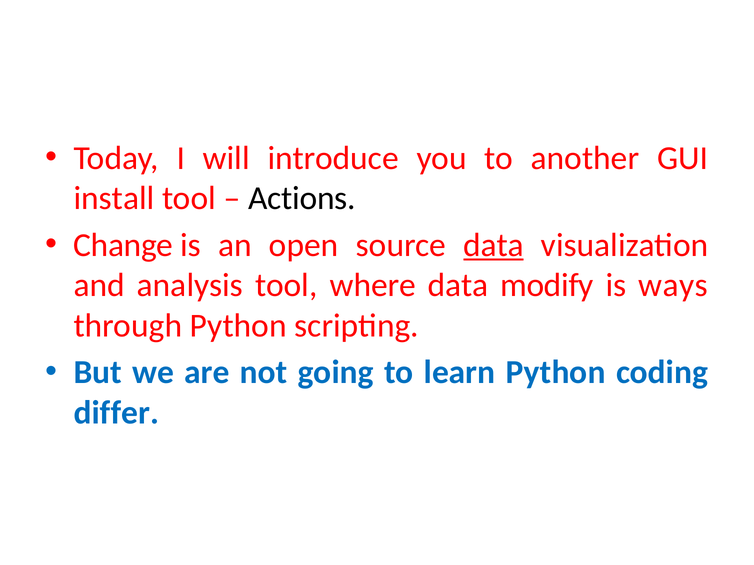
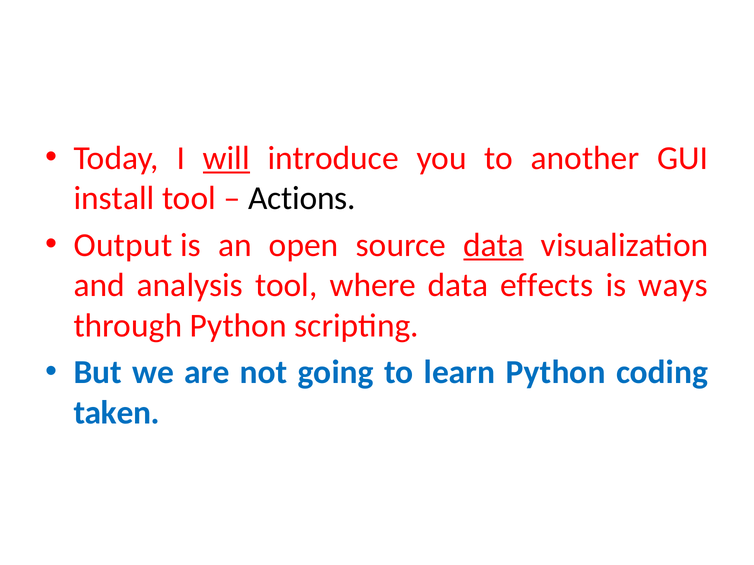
will underline: none -> present
Change: Change -> Output
modify: modify -> effects
differ: differ -> taken
